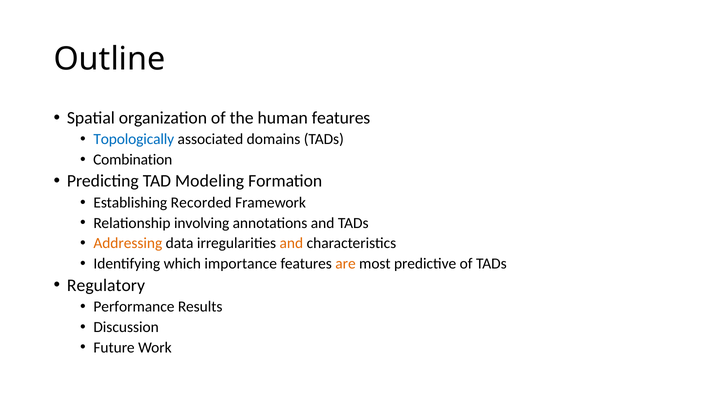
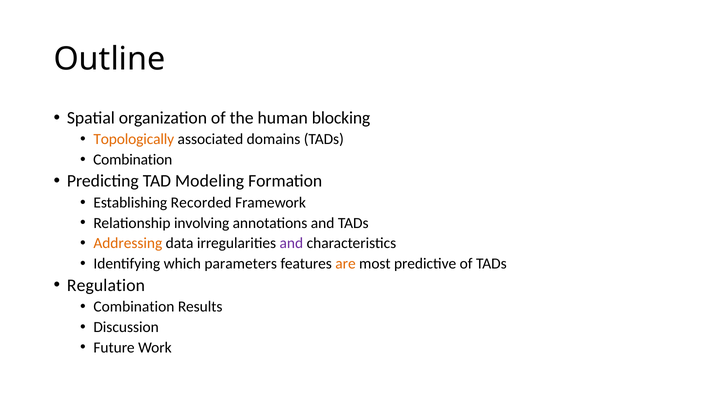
human features: features -> blocking
Topologically colour: blue -> orange
and at (291, 243) colour: orange -> purple
importance: importance -> parameters
Regulatory: Regulatory -> Regulation
Performance at (134, 306): Performance -> Combination
